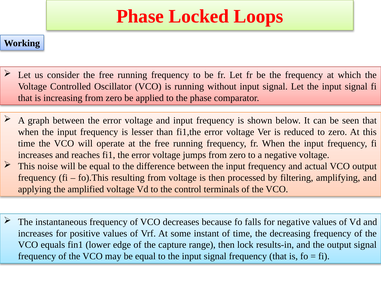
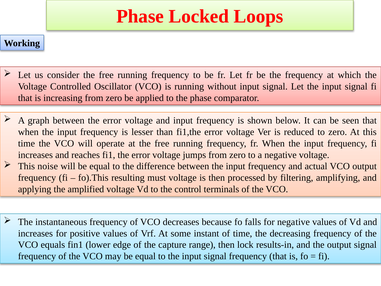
resulting from: from -> must
